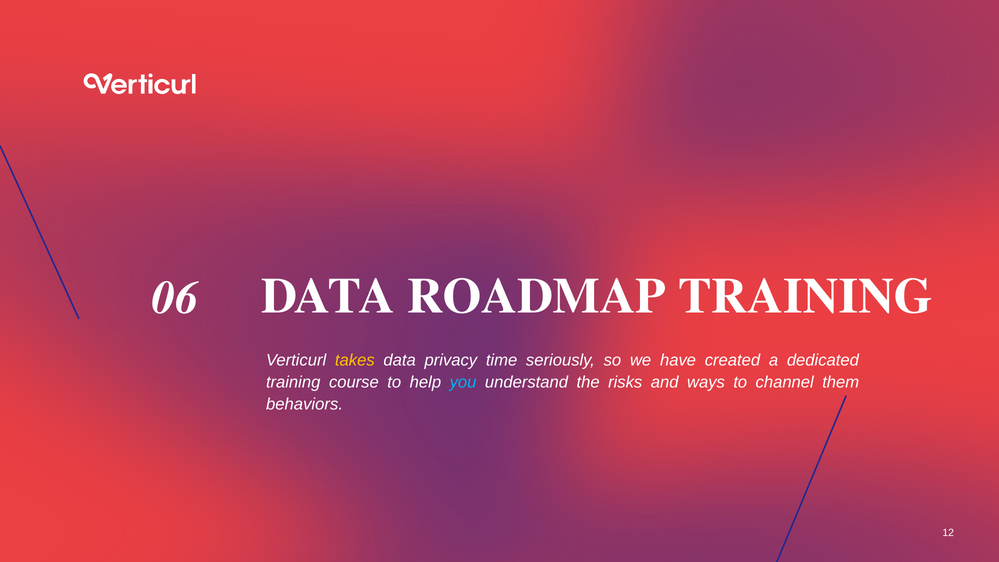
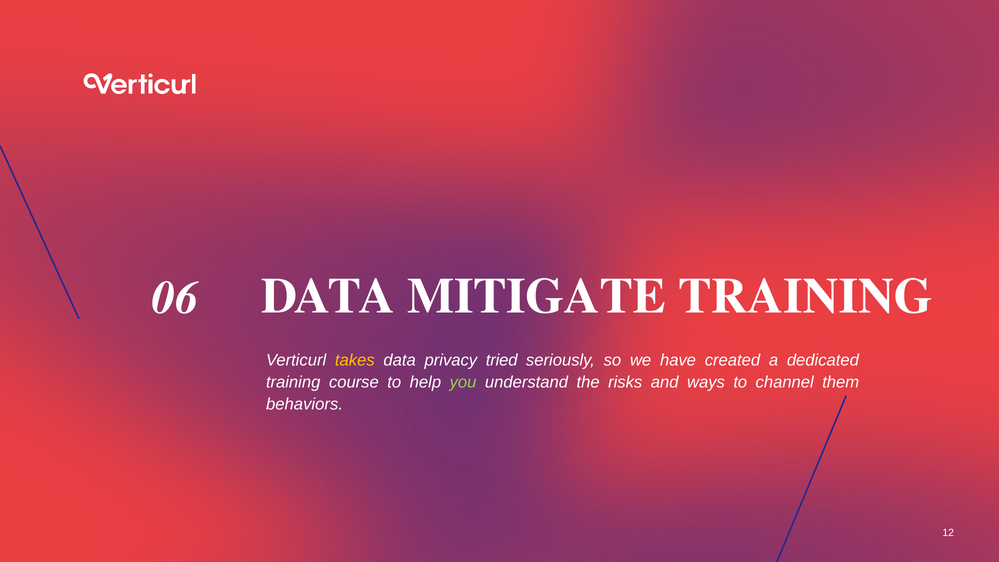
ROADMAP: ROADMAP -> MITIGATE
time: time -> tried
you colour: light blue -> light green
